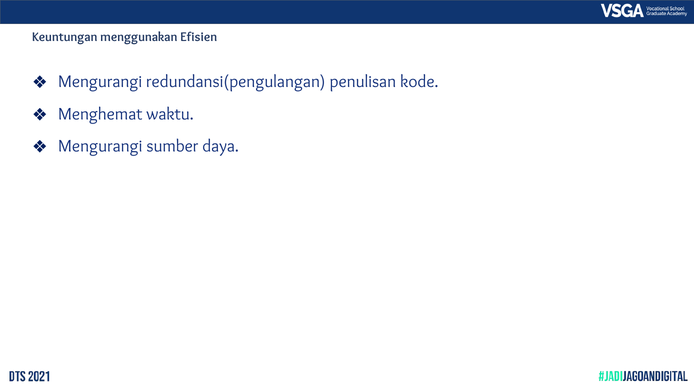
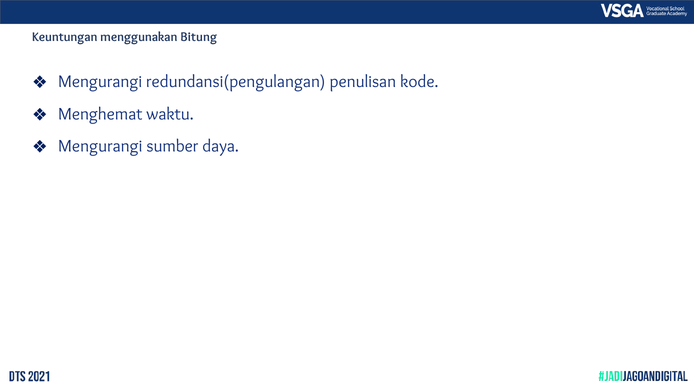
Efisien: Efisien -> Bitung
